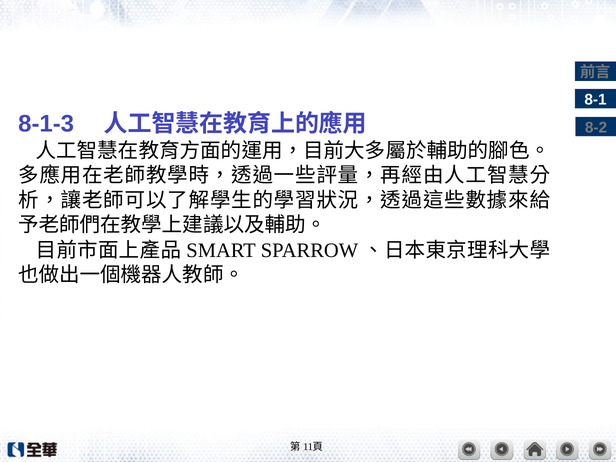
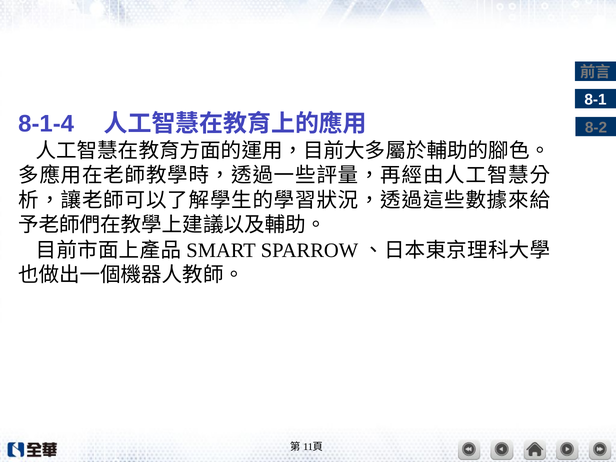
8-1-3: 8-1-3 -> 8-1-4
